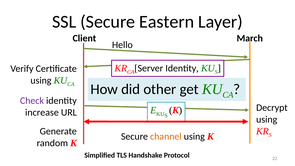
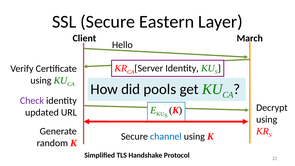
other: other -> pools
increase: increase -> updated
channel colour: orange -> blue
